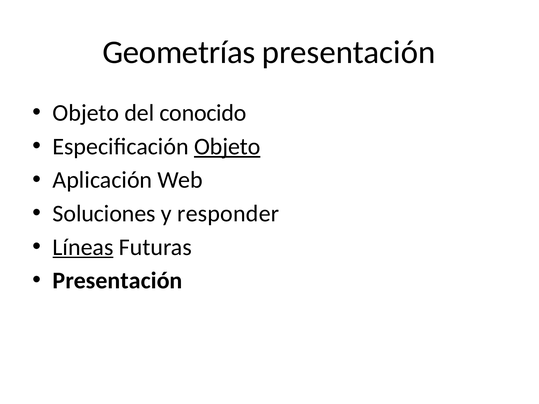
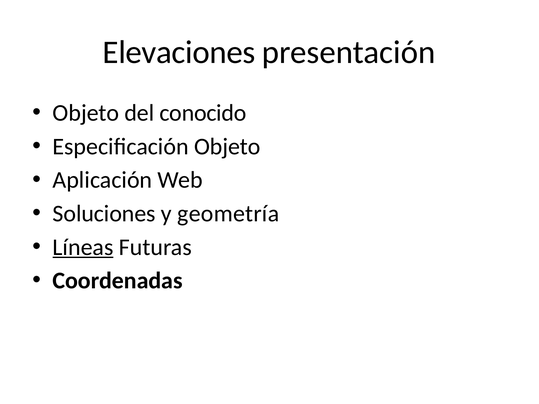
Geometrías: Geometrías -> Elevaciones
Objeto at (227, 147) underline: present -> none
responder: responder -> geometría
Presentación at (118, 281): Presentación -> Coordenadas
